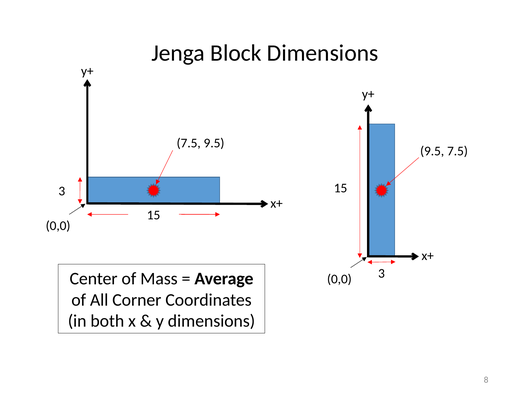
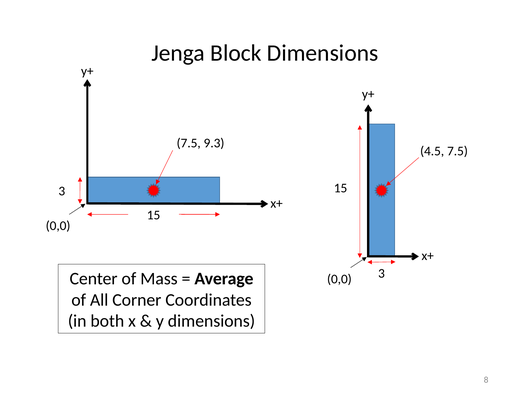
7.5 9.5: 9.5 -> 9.3
9.5 at (432, 151): 9.5 -> 4.5
